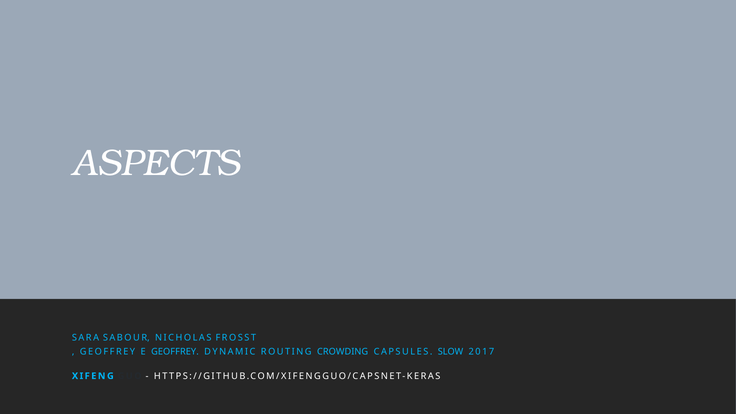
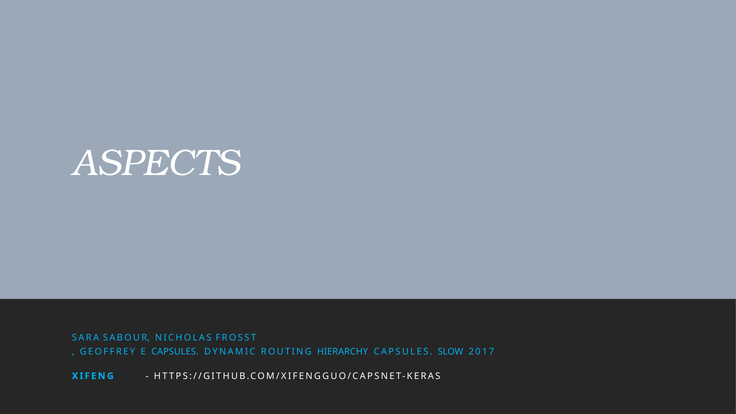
E GEOFFREY: GEOFFREY -> CAPSULES
CROWDING: CROWDING -> HIERARCHY
